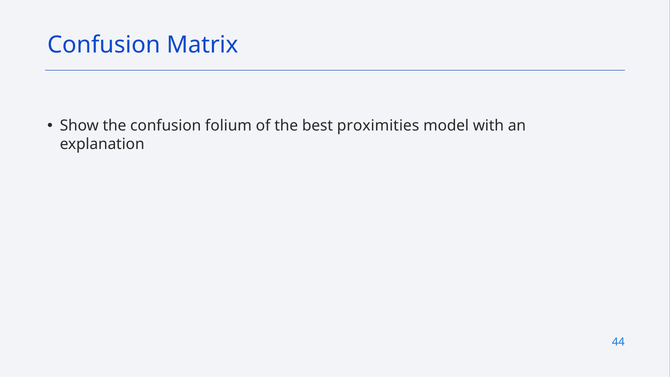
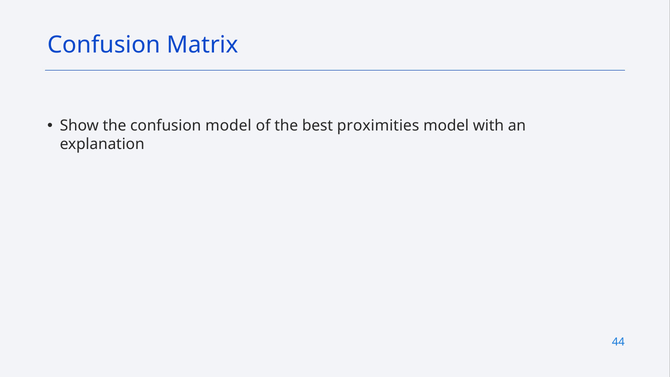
confusion folium: folium -> model
